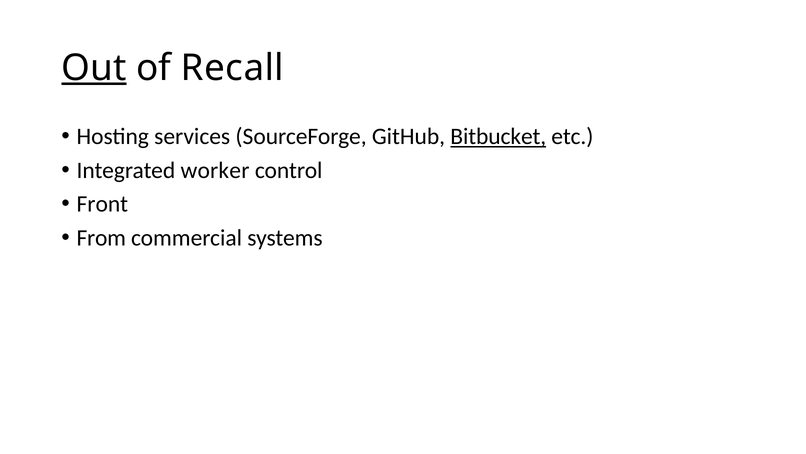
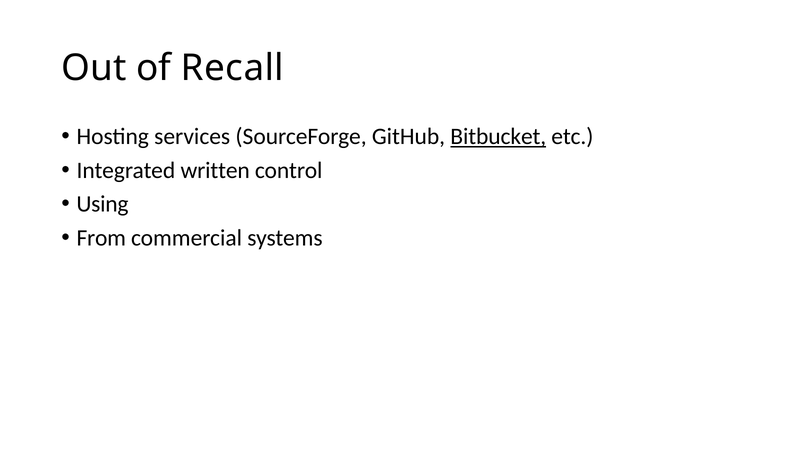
Out underline: present -> none
worker: worker -> written
Front: Front -> Using
